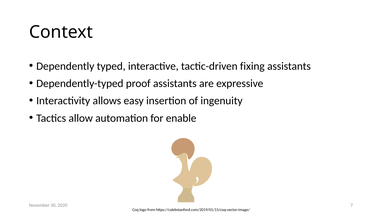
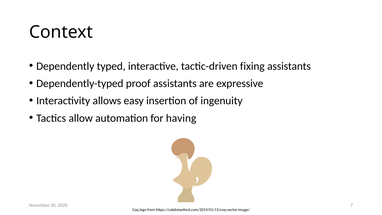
enable: enable -> having
